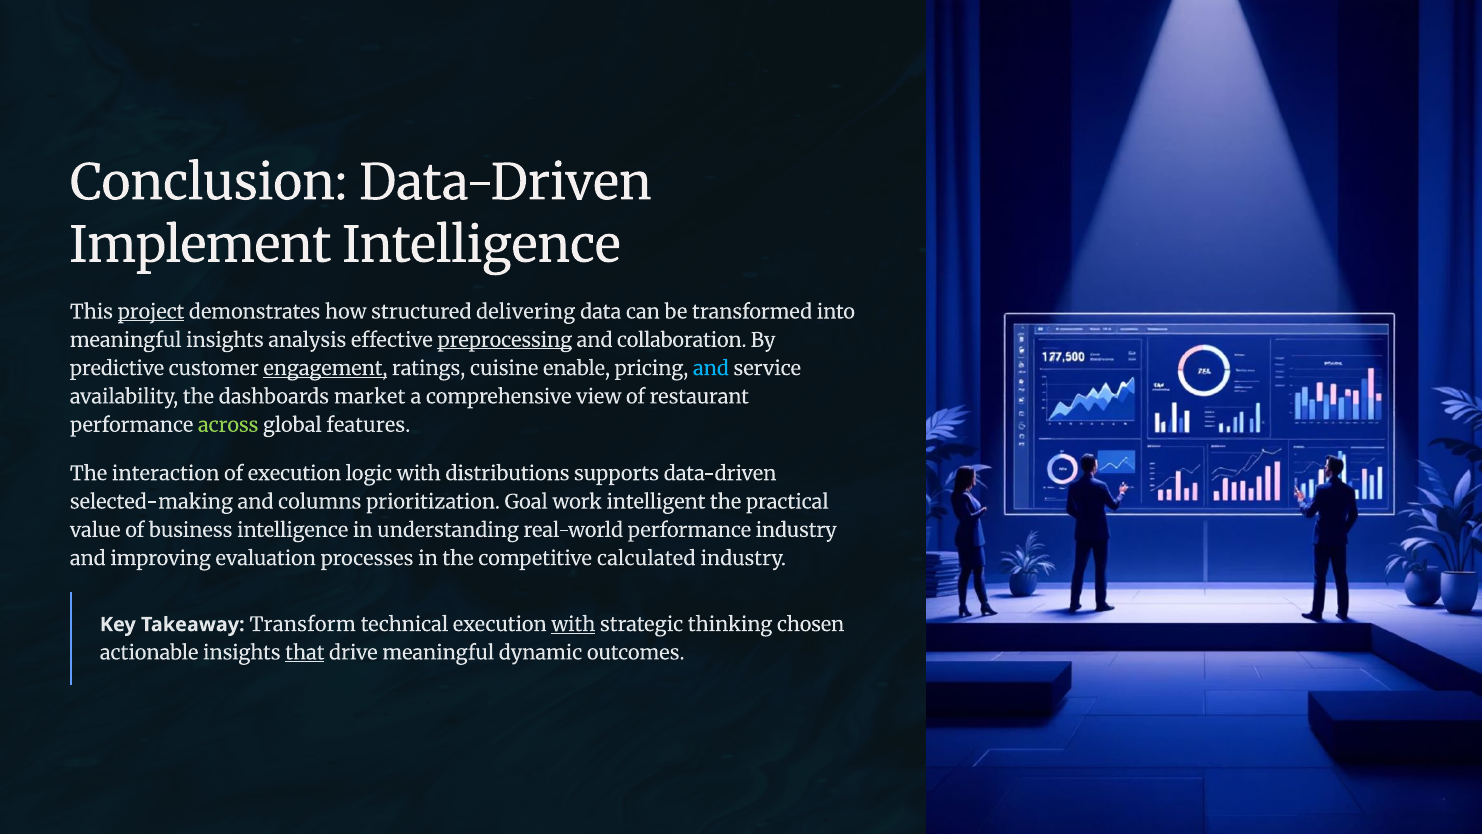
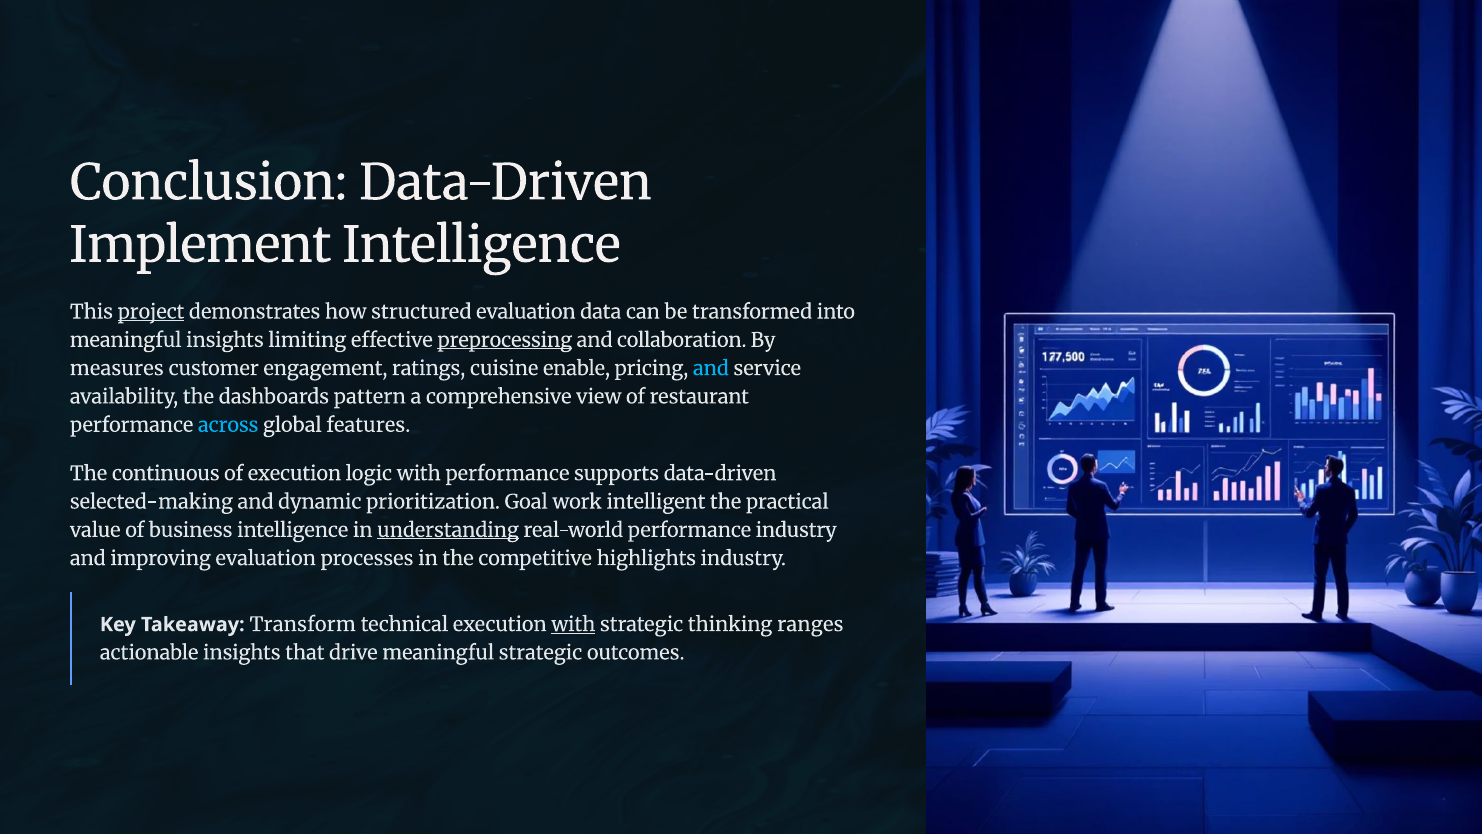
structured delivering: delivering -> evaluation
analysis: analysis -> limiting
predictive: predictive -> measures
engagement underline: present -> none
market: market -> pattern
across colour: light green -> light blue
interaction: interaction -> continuous
with distributions: distributions -> performance
columns: columns -> dynamic
understanding underline: none -> present
calculated: calculated -> highlights
chosen: chosen -> ranges
that underline: present -> none
meaningful dynamic: dynamic -> strategic
